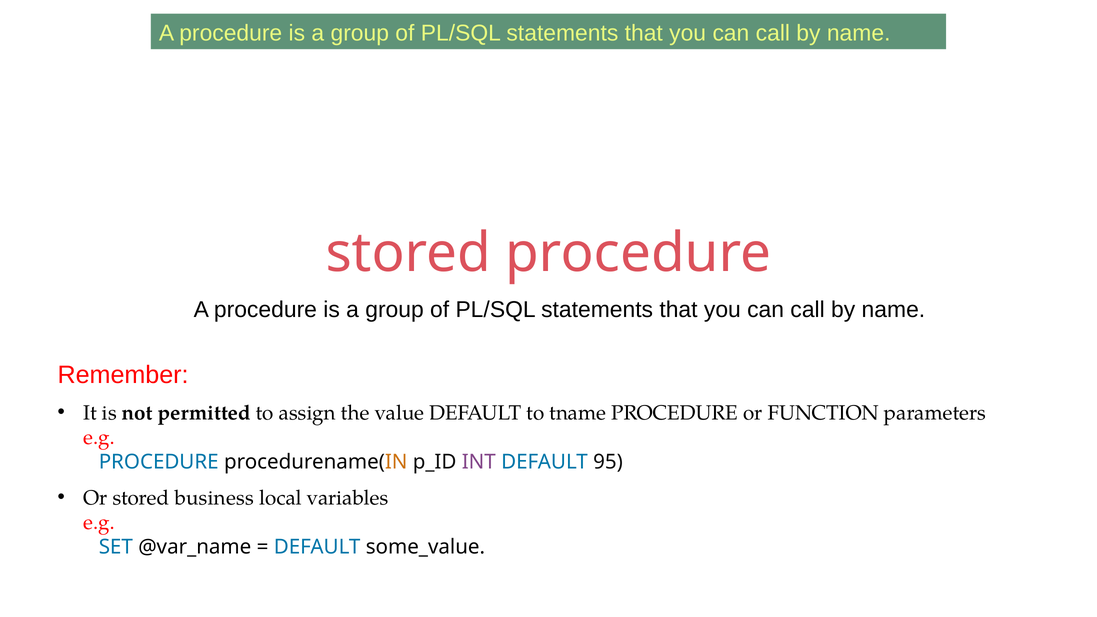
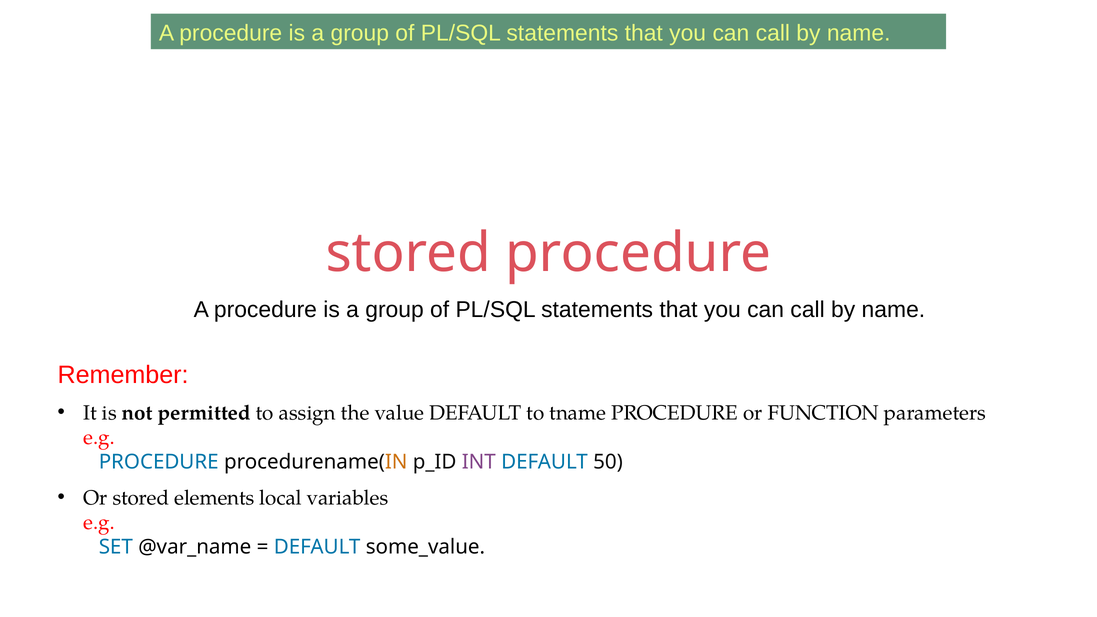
95: 95 -> 50
business: business -> elements
